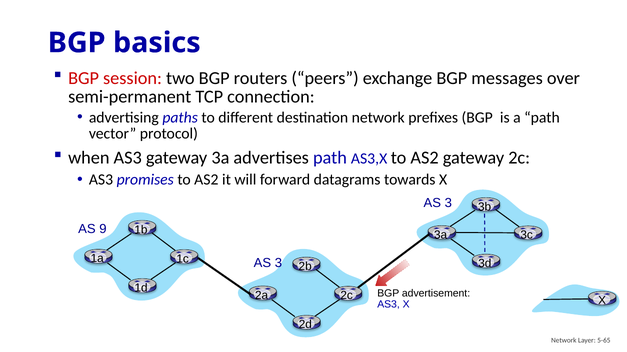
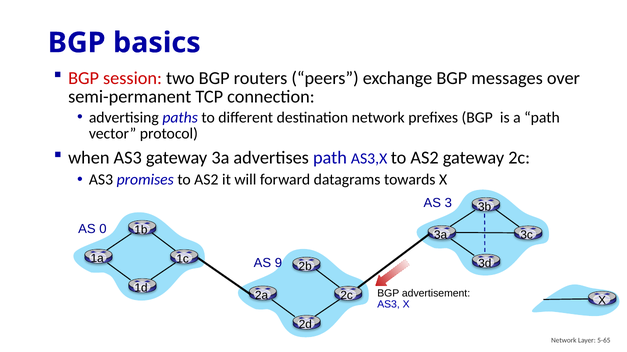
9: 9 -> 0
3 at (278, 264): 3 -> 9
